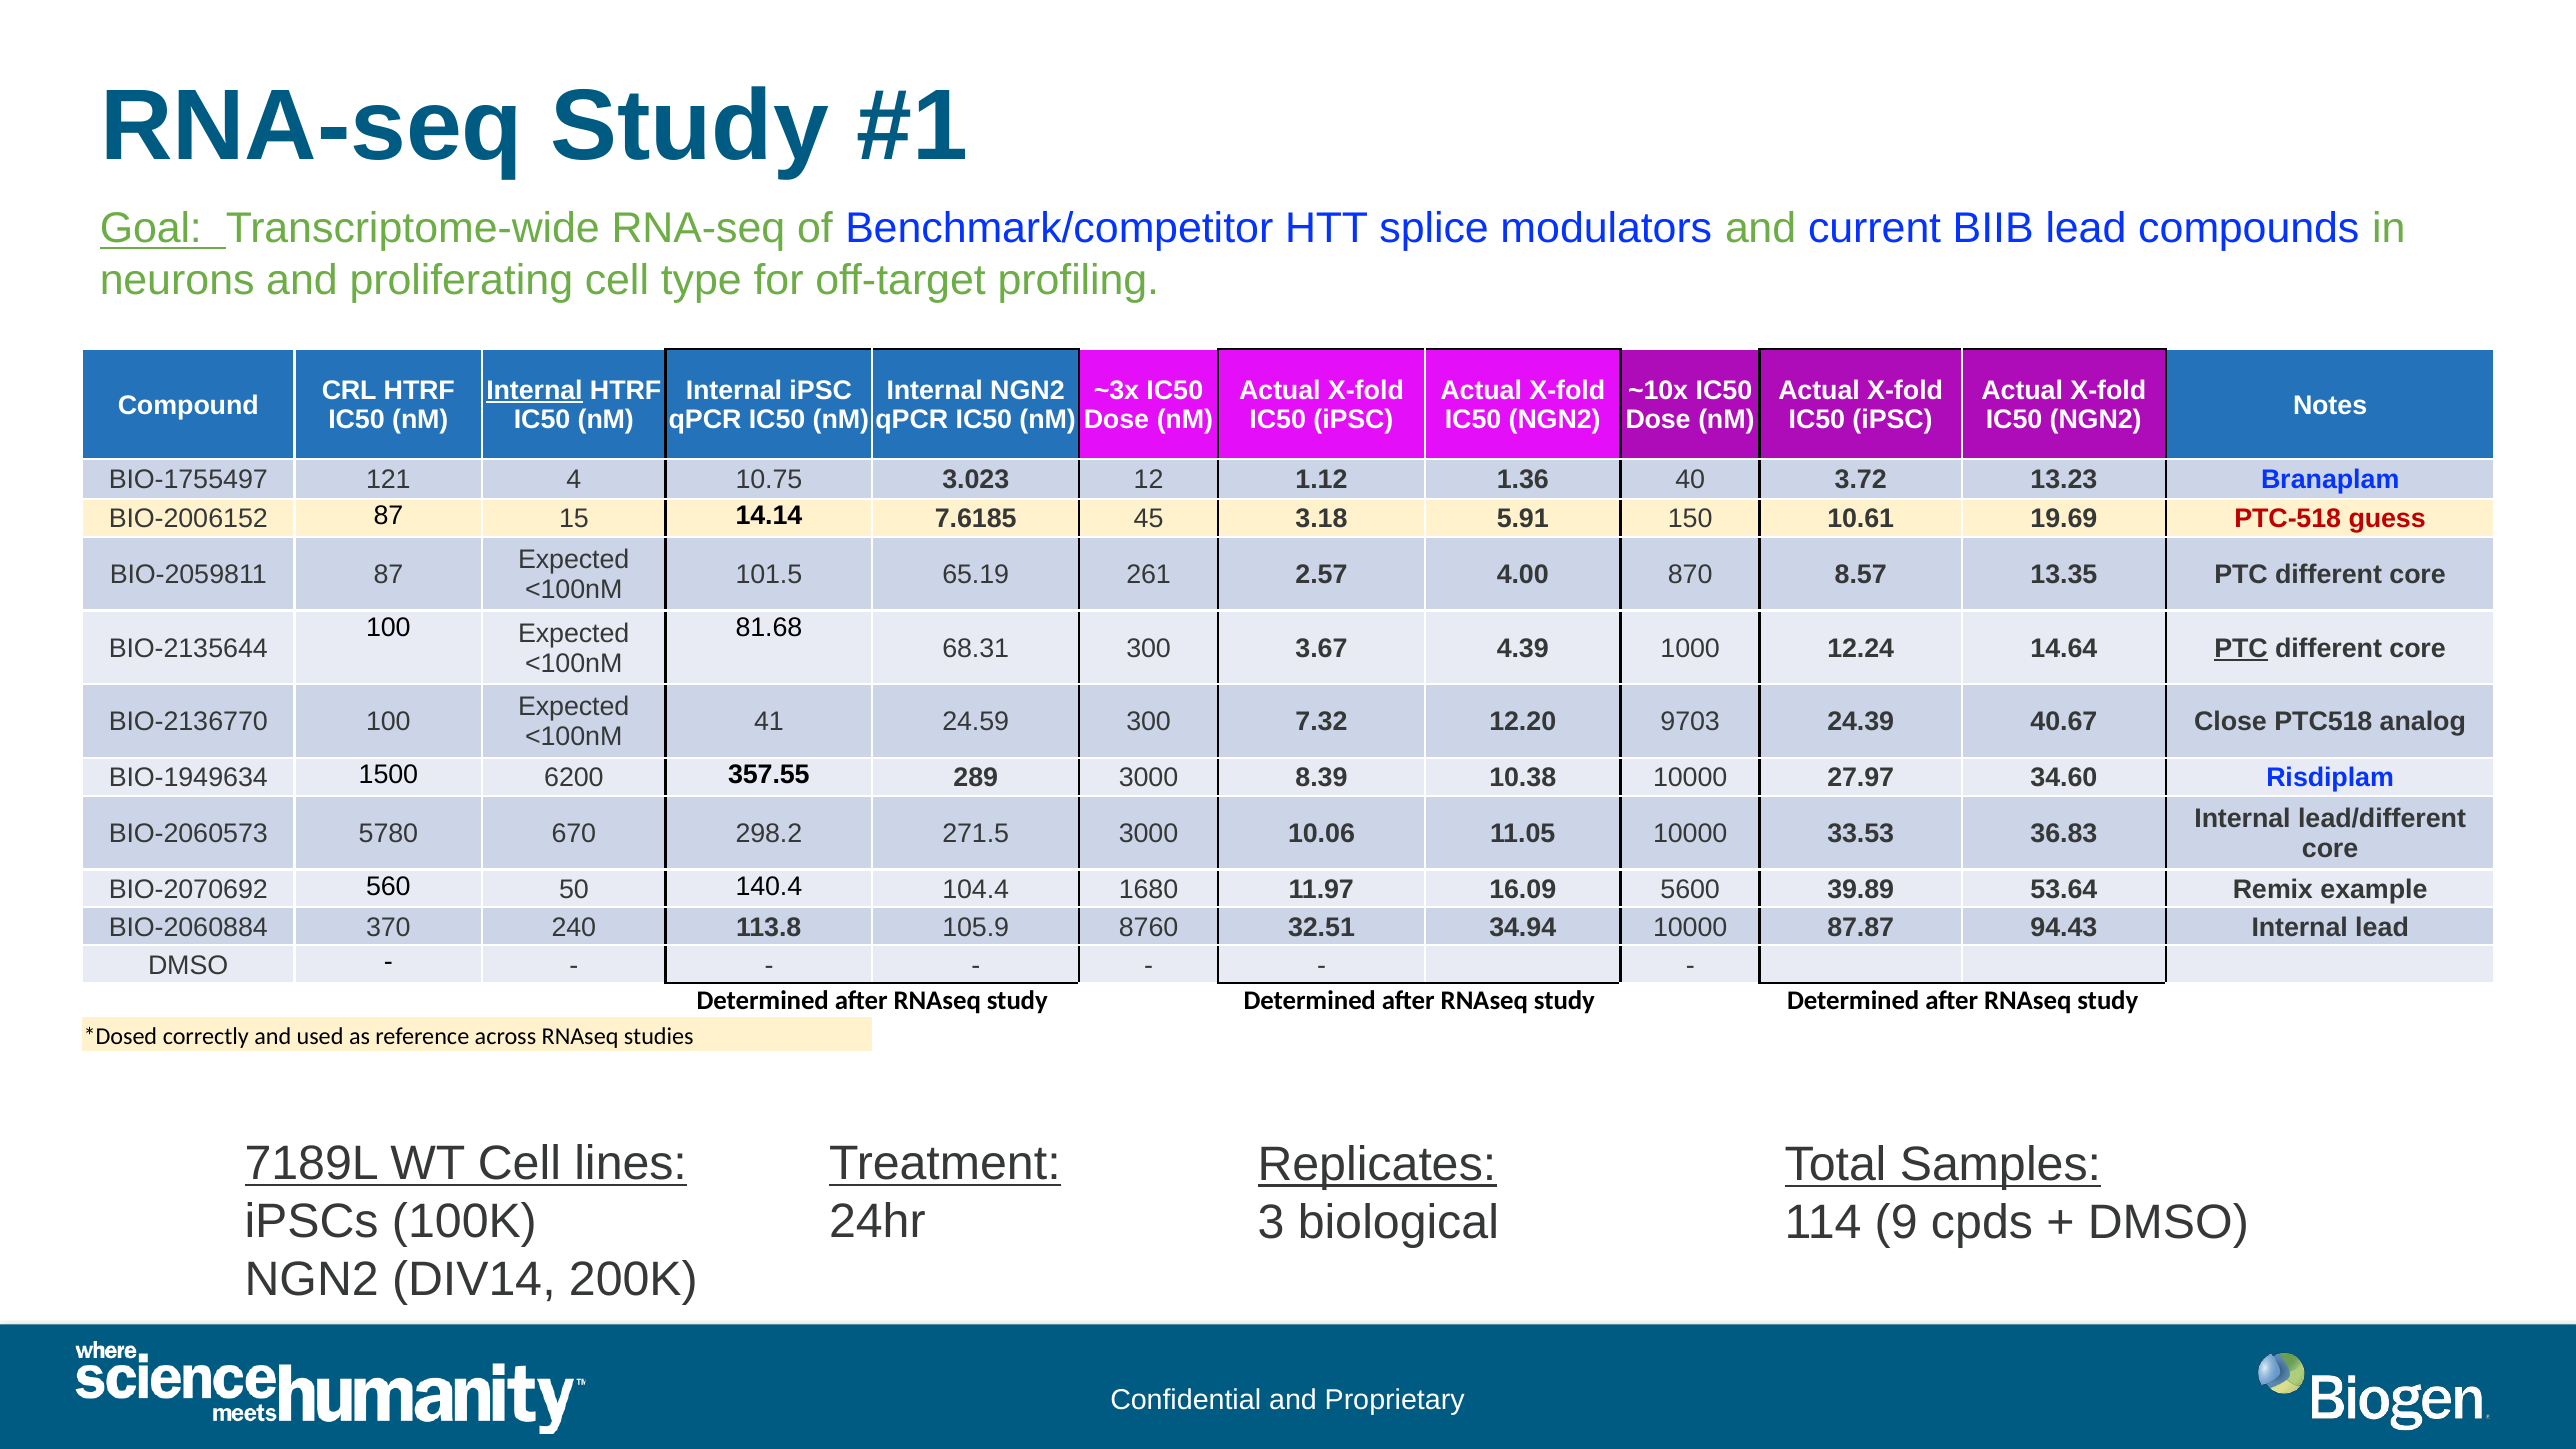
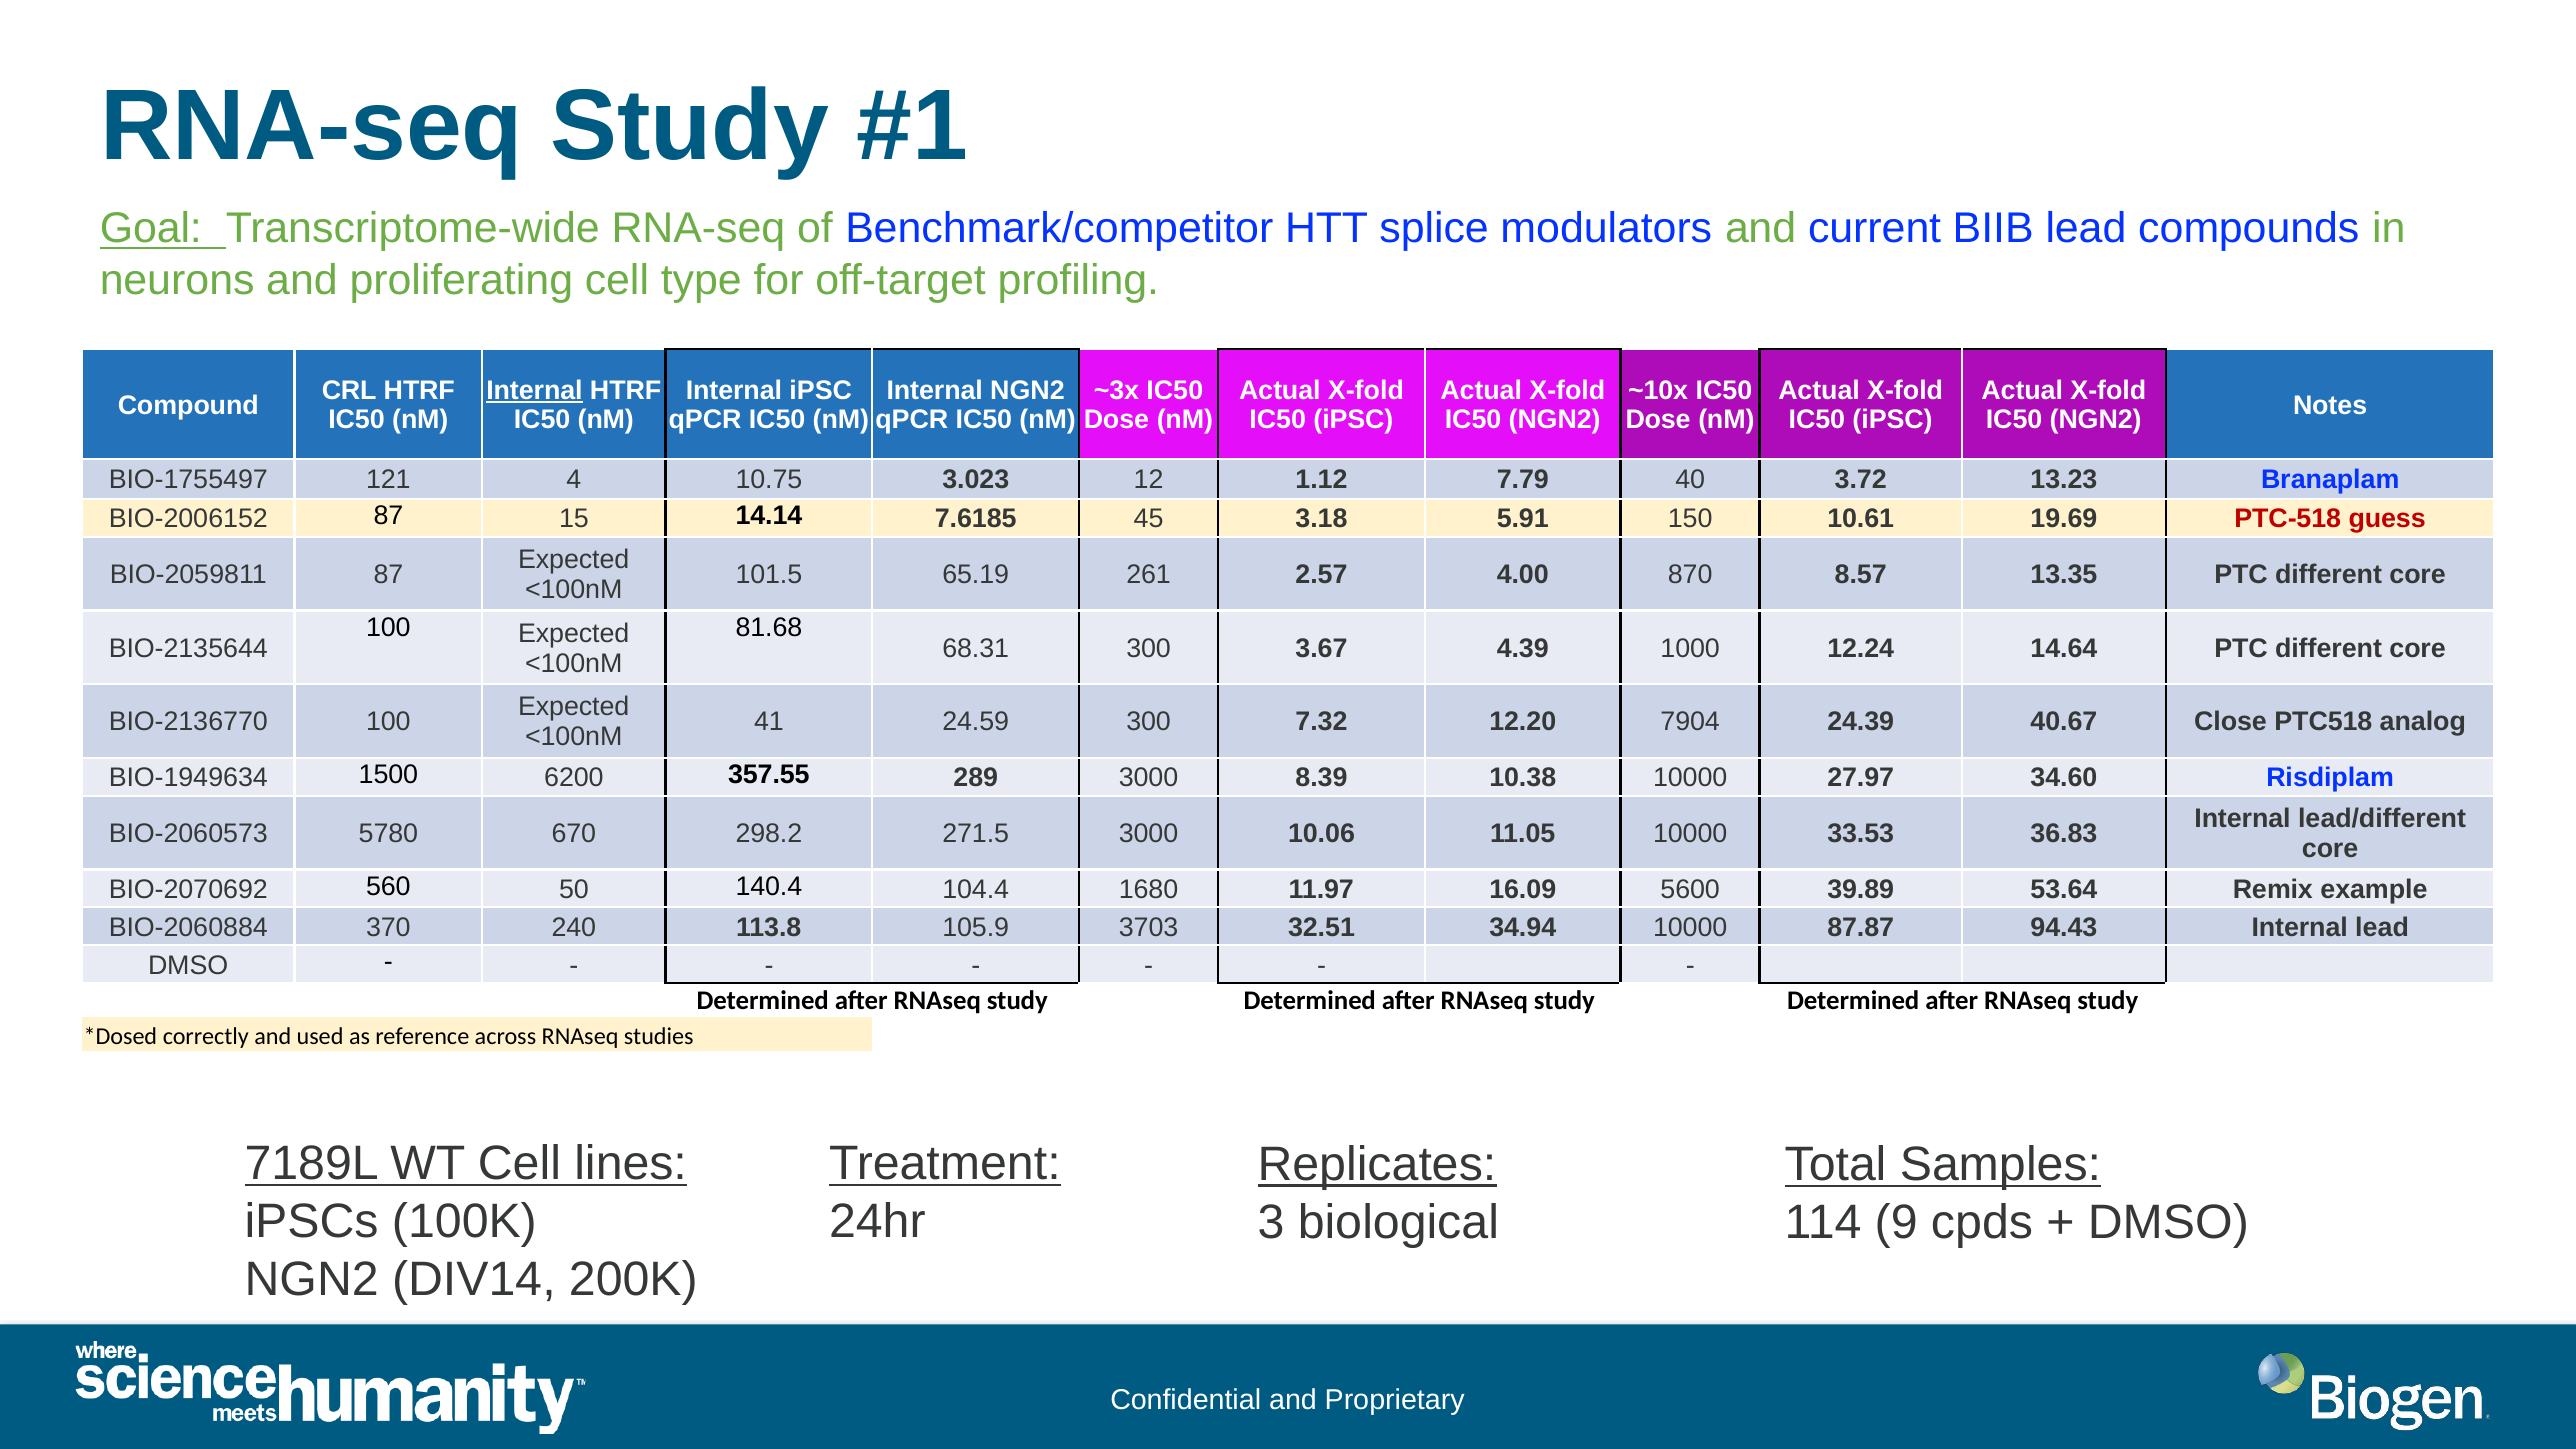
1.36: 1.36 -> 7.79
PTC at (2241, 648) underline: present -> none
9703: 9703 -> 7904
8760: 8760 -> 3703
